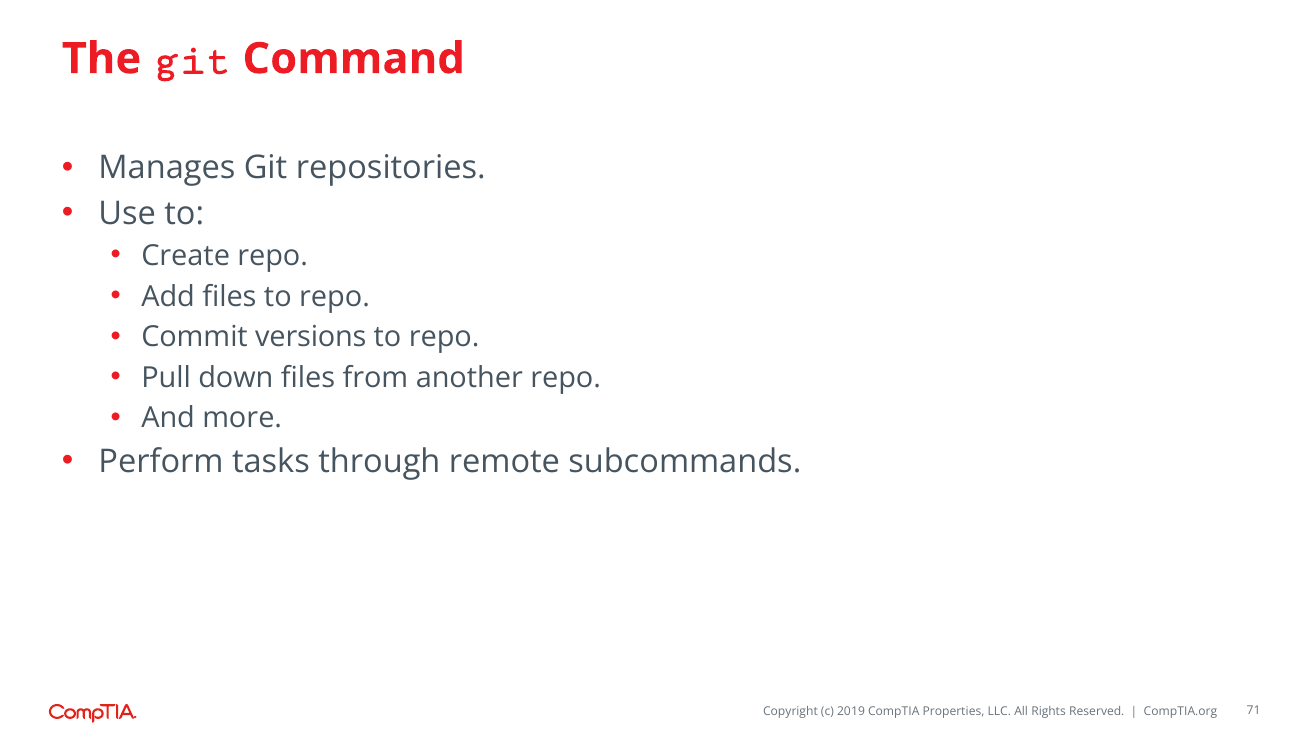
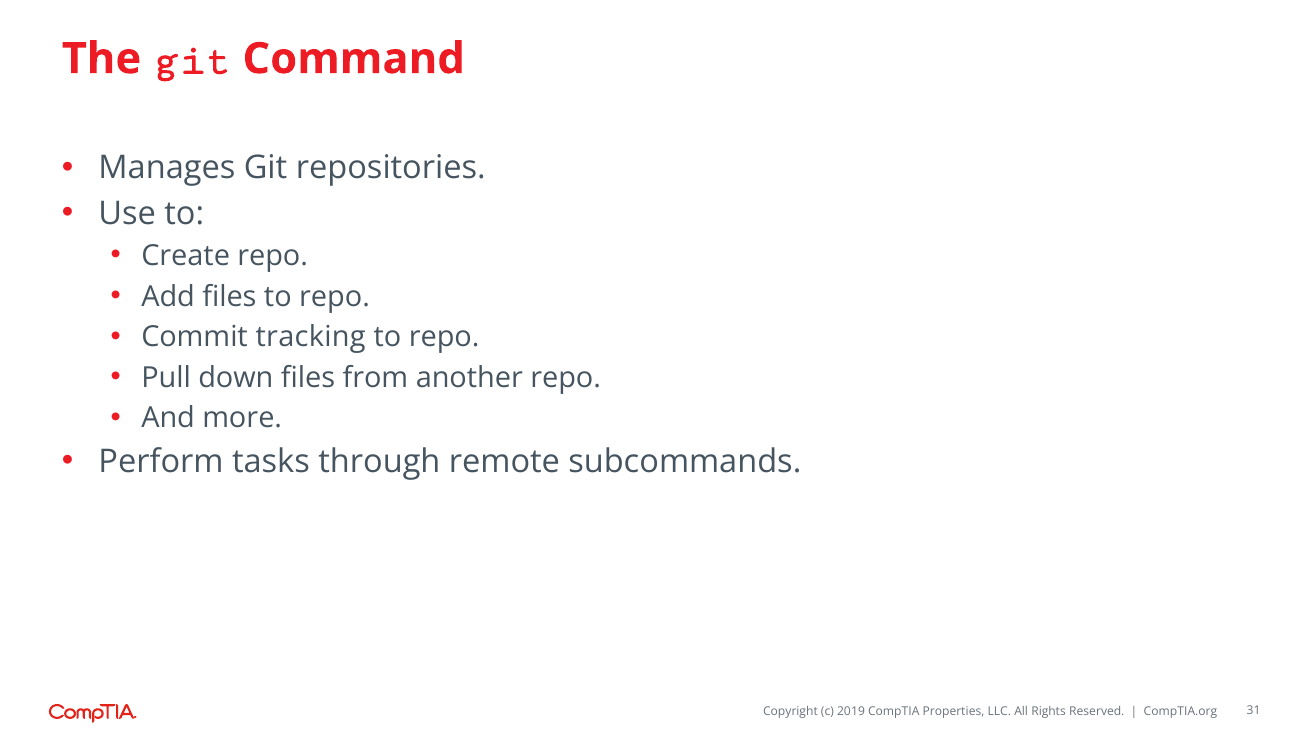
versions: versions -> tracking
71: 71 -> 31
